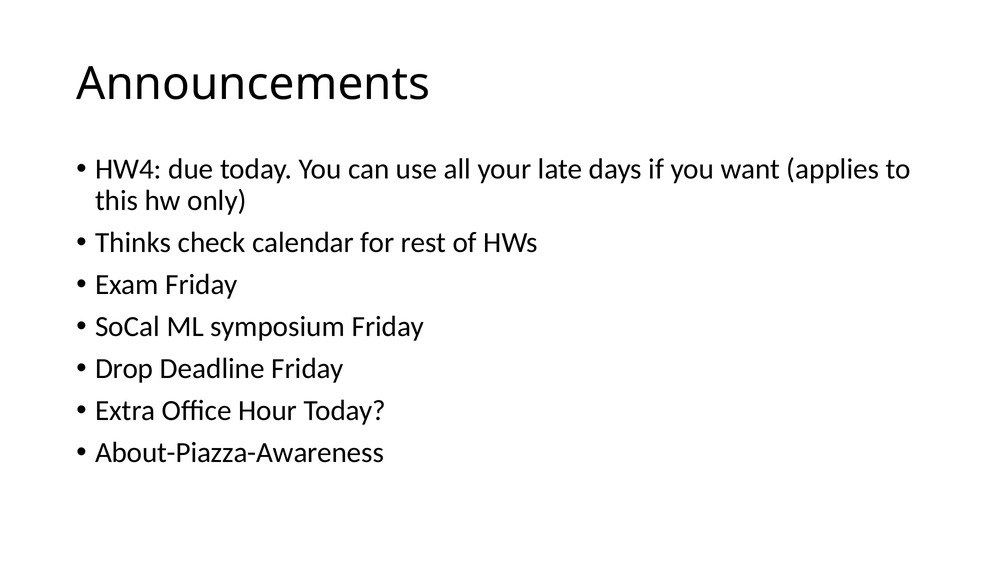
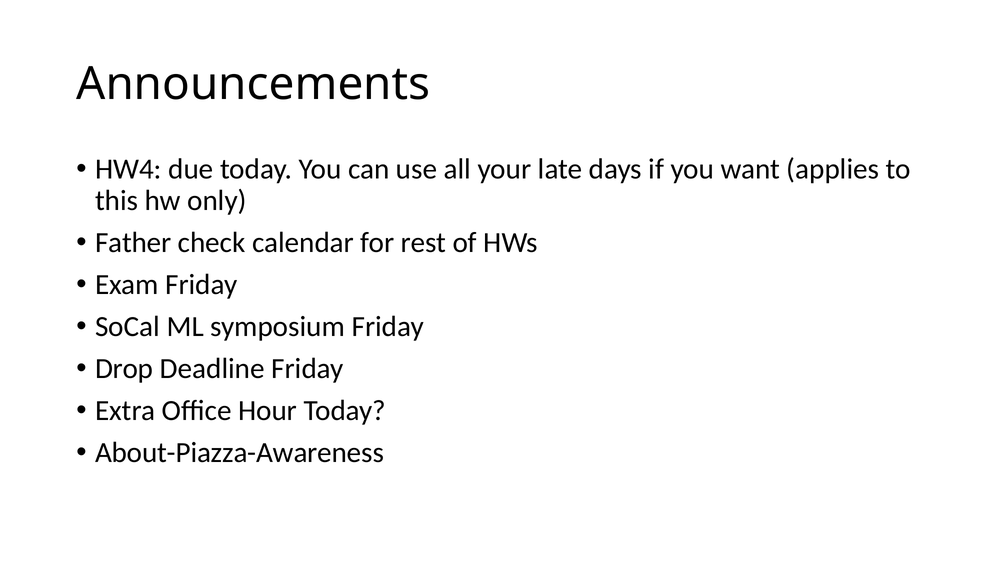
Thinks: Thinks -> Father
